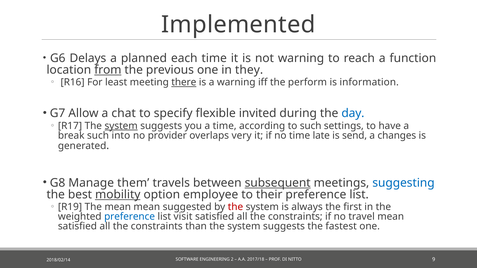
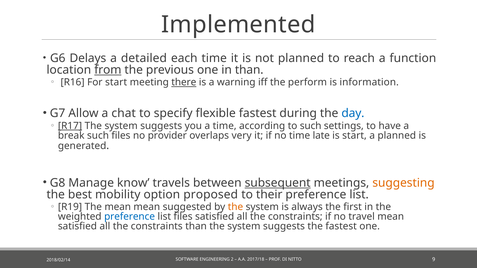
planned: planned -> detailed
not warning: warning -> planned
in they: they -> than
For least: least -> start
flexible invited: invited -> fastest
R17 underline: none -> present
system at (121, 126) underline: present -> none
such into: into -> files
is send: send -> start
a changes: changes -> planned
them: them -> know
suggesting colour: blue -> orange
mobility underline: present -> none
employee: employee -> proposed
the at (235, 207) colour: red -> orange
list visit: visit -> files
